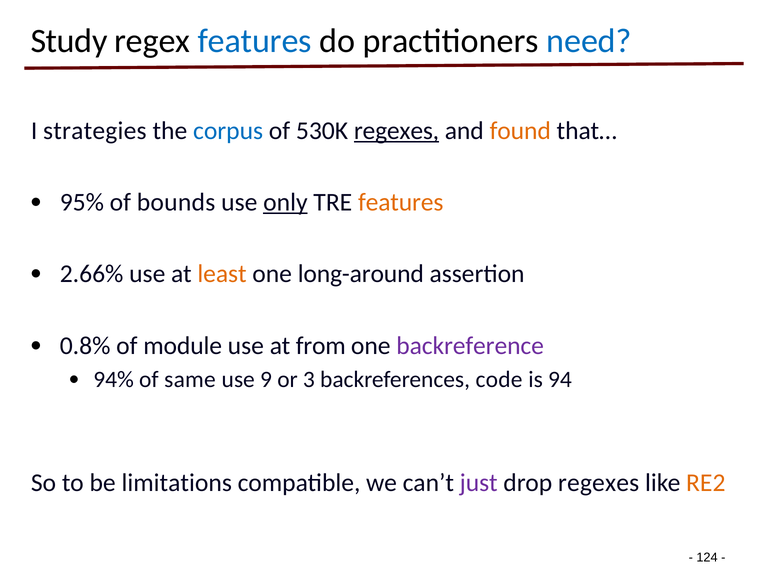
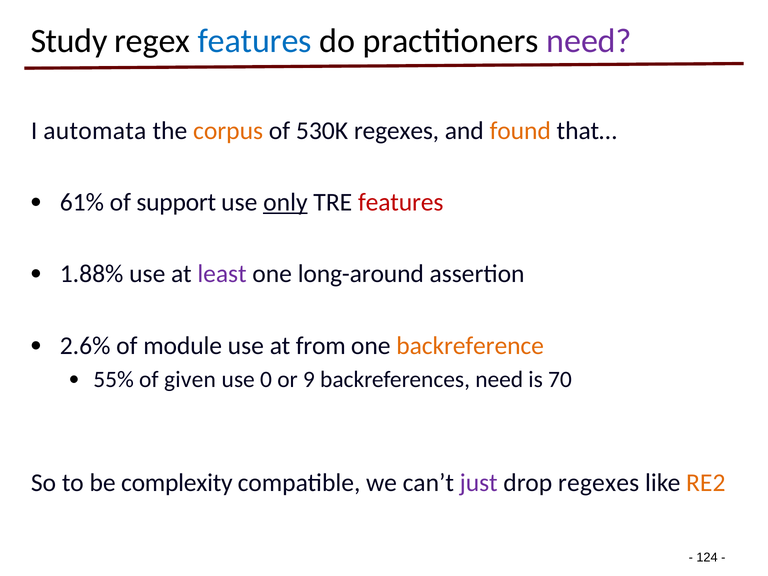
need at (589, 41) colour: blue -> purple
strategies: strategies -> automata
corpus colour: blue -> orange
regexes at (396, 131) underline: present -> none
95%: 95% -> 61%
bounds: bounds -> support
features at (401, 202) colour: orange -> red
2.66%: 2.66% -> 1.88%
least colour: orange -> purple
0.8%: 0.8% -> 2.6%
backreference colour: purple -> orange
94%: 94% -> 55%
same: same -> given
9: 9 -> 0
3: 3 -> 9
backreferences code: code -> need
94: 94 -> 70
limitations: limitations -> complexity
